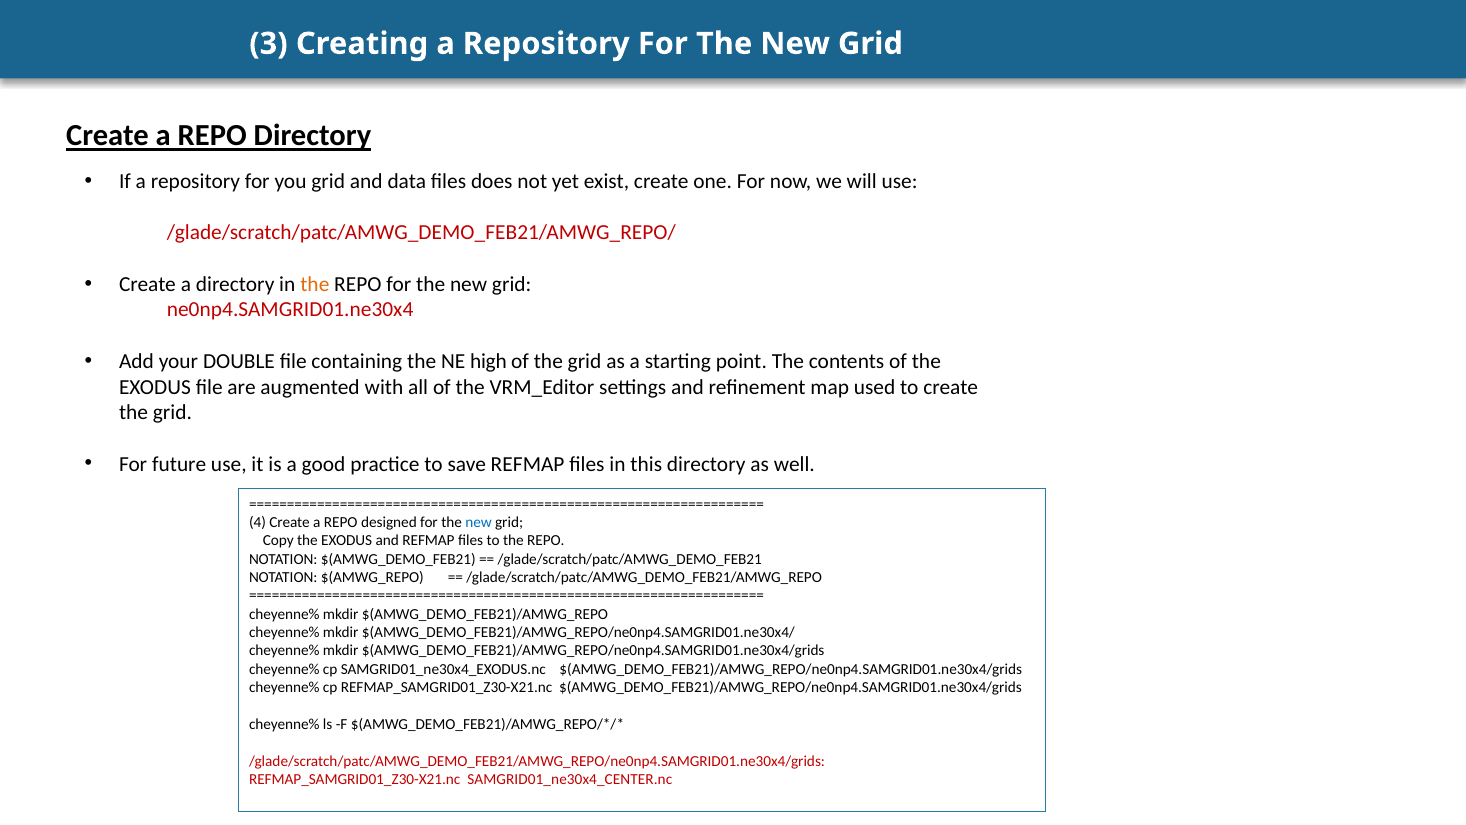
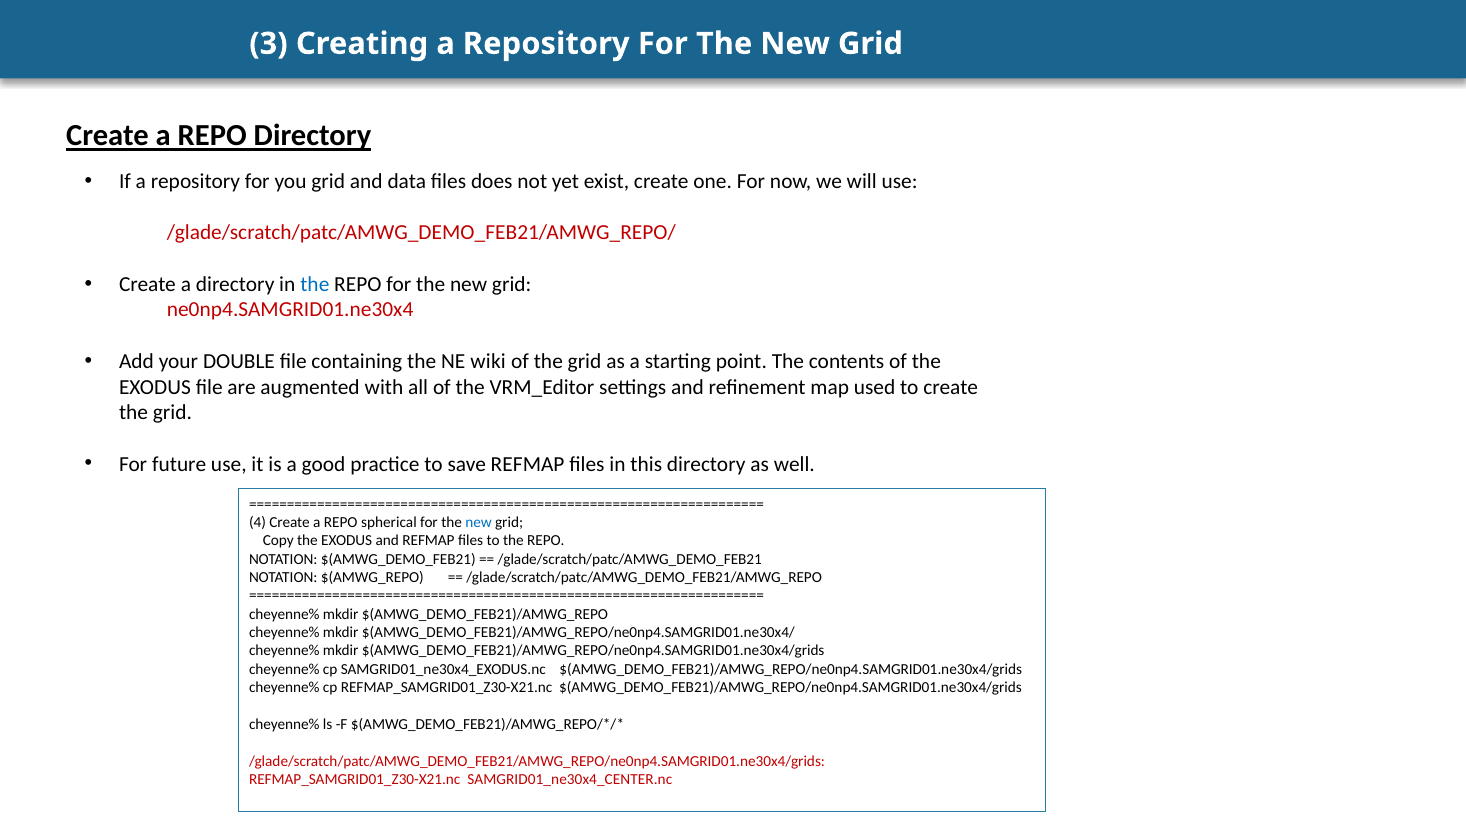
the at (315, 284) colour: orange -> blue
high: high -> wiki
designed: designed -> spherical
